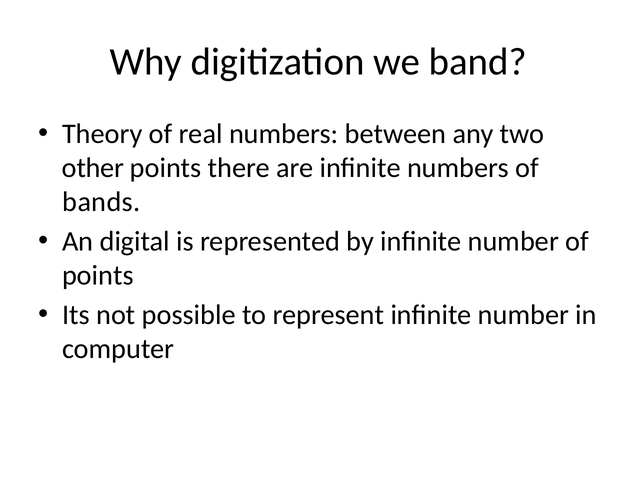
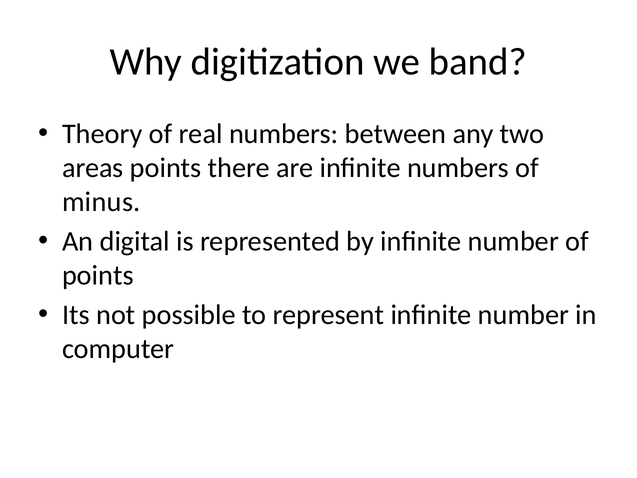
other: other -> areas
bands: bands -> minus
